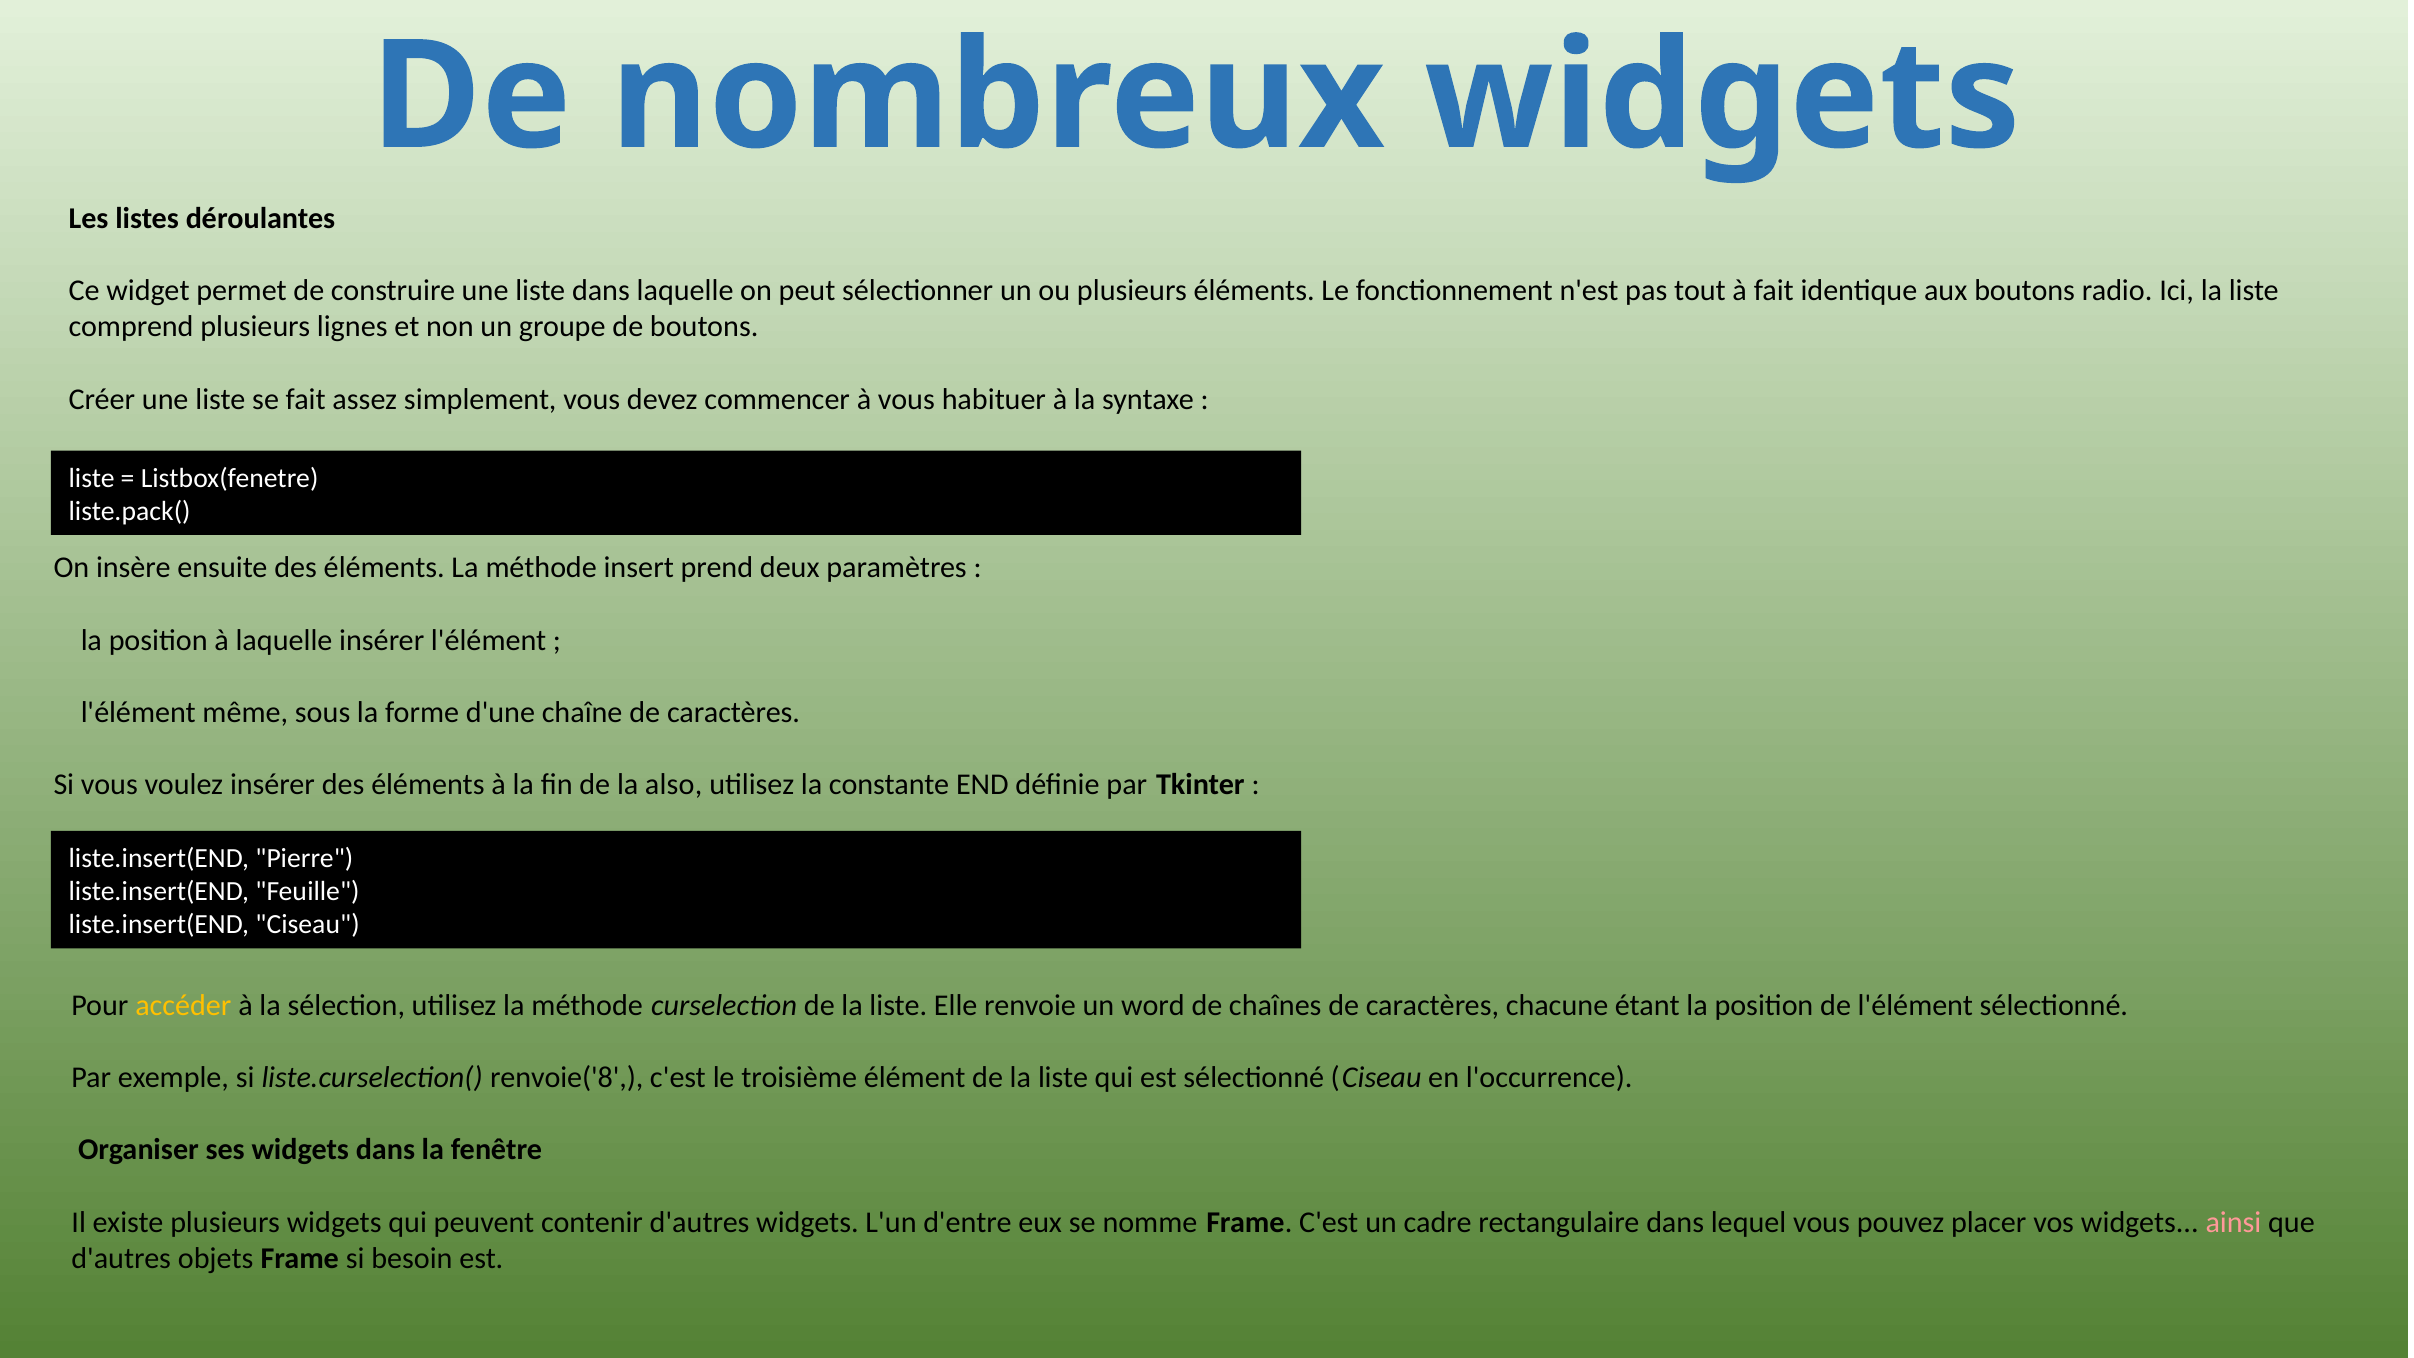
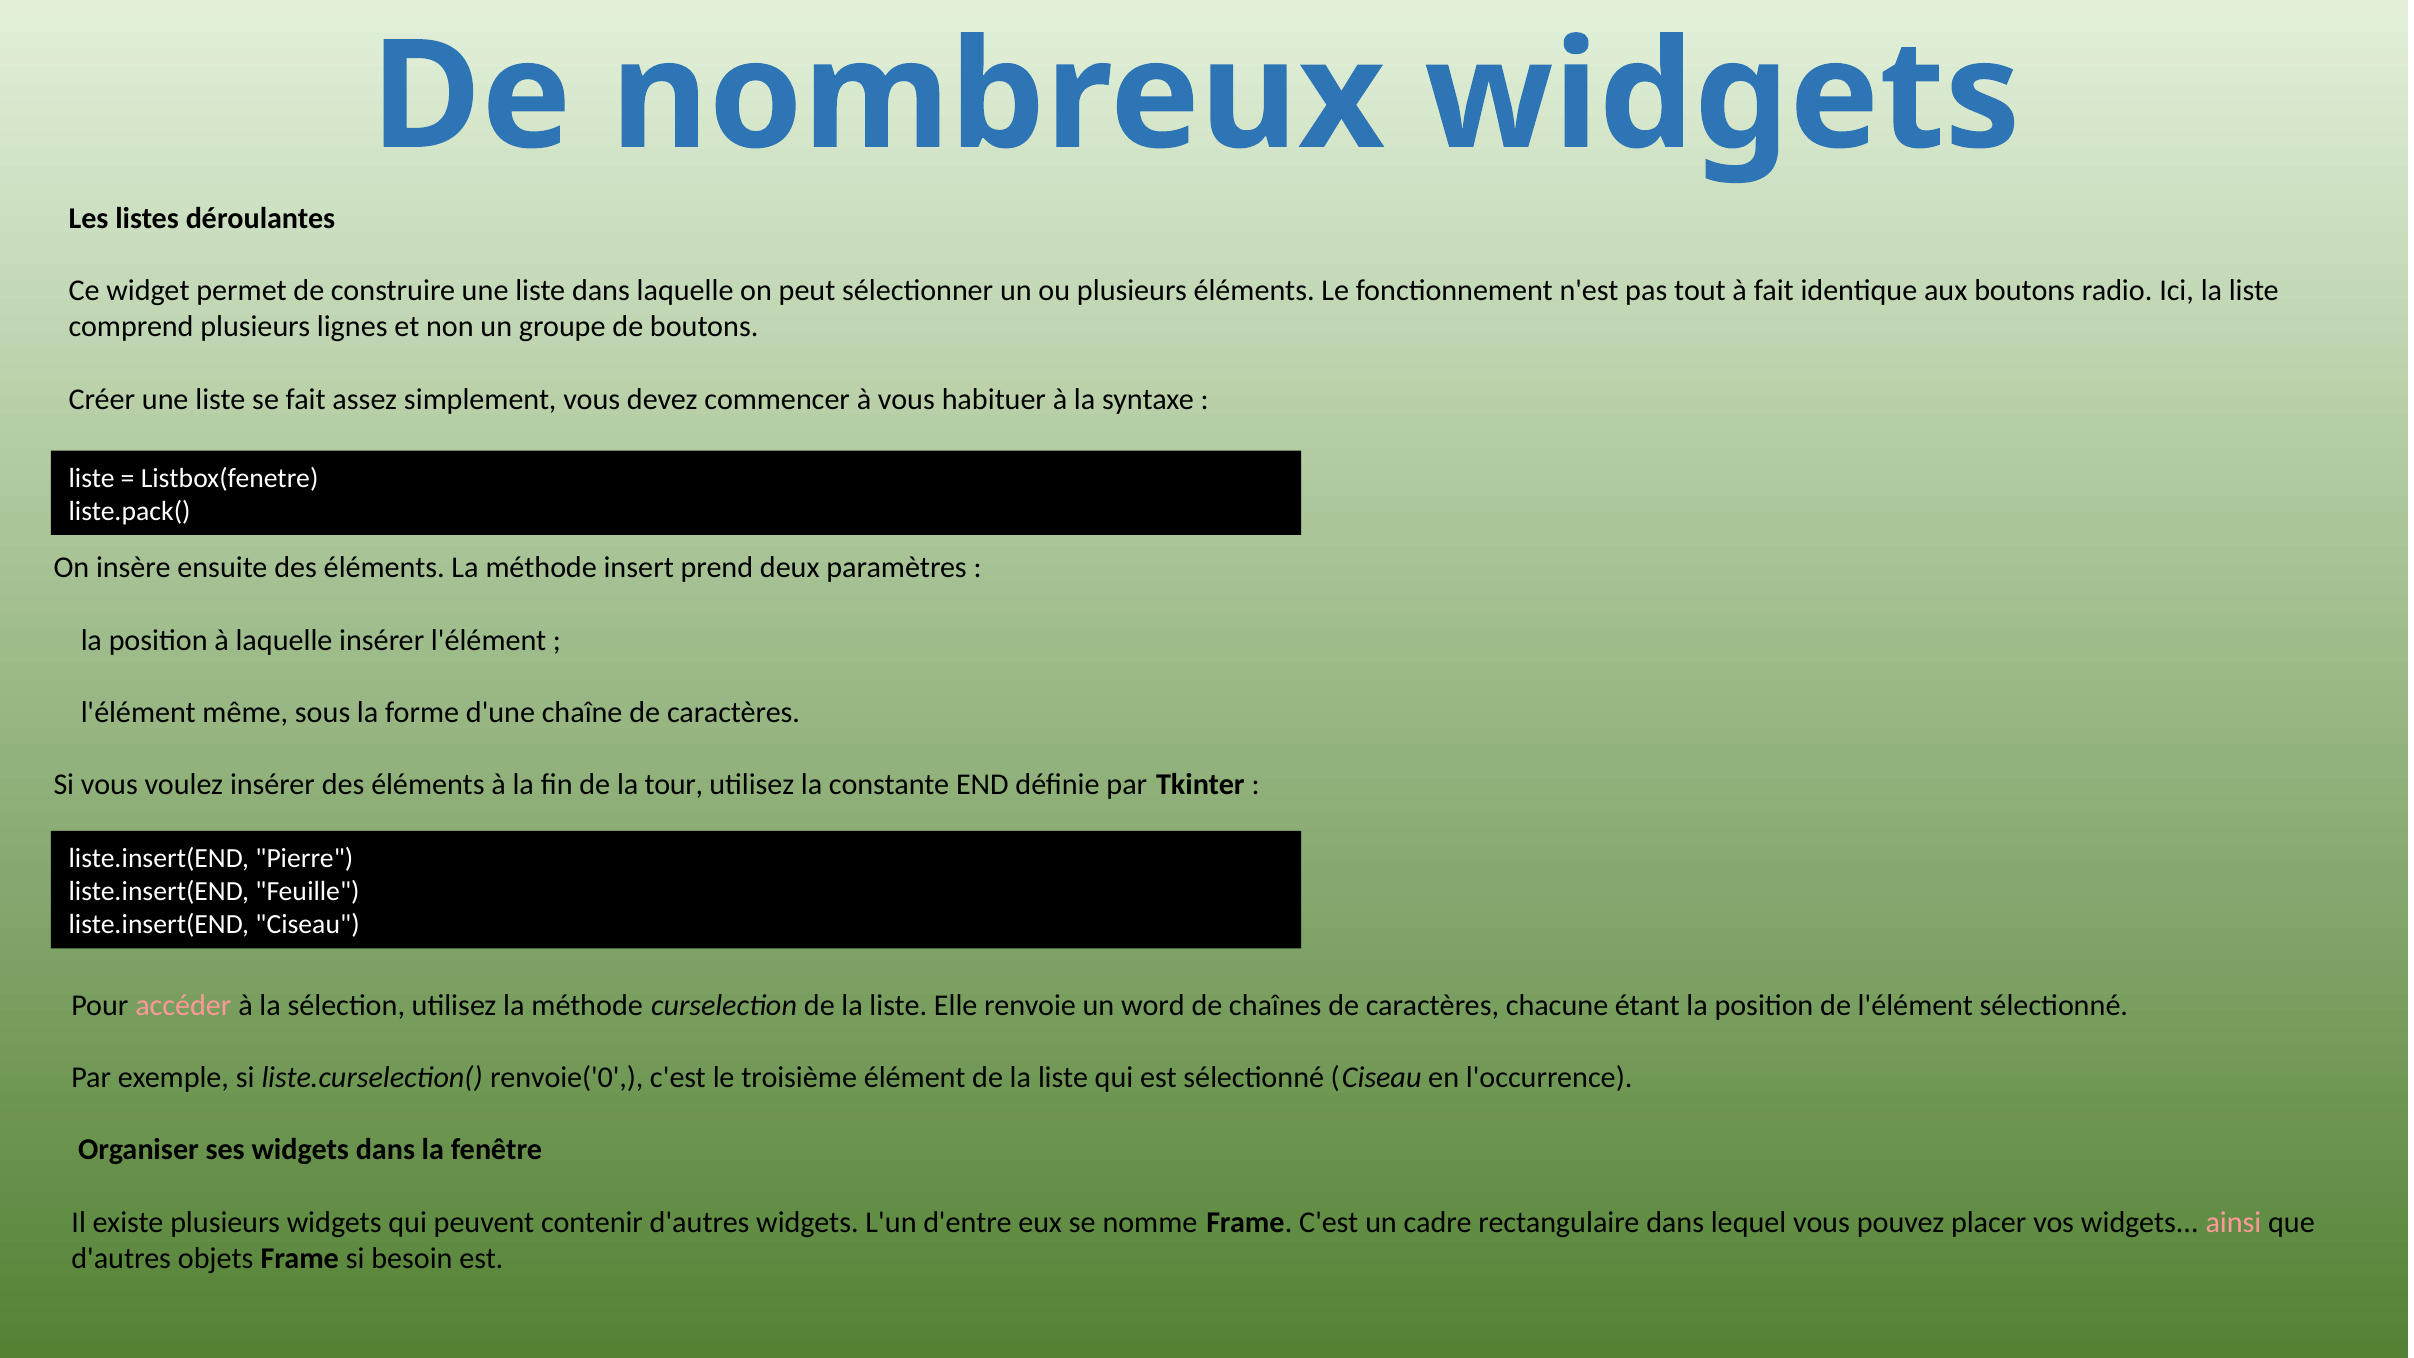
also: also -> tour
accéder colour: yellow -> pink
renvoie('8: renvoie('8 -> renvoie('0
